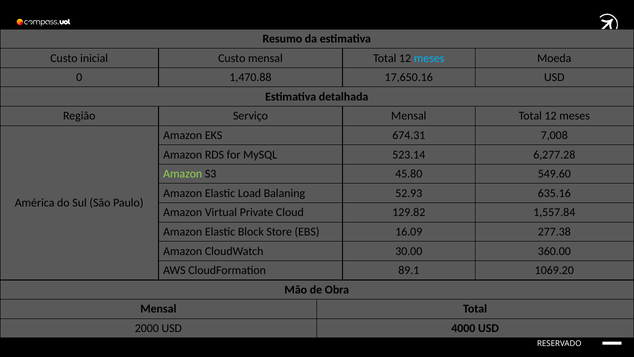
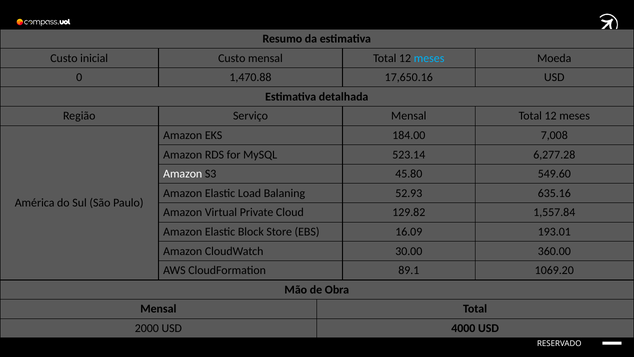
674.31: 674.31 -> 184.00
Amazon at (183, 174) colour: light green -> white
277.38: 277.38 -> 193.01
